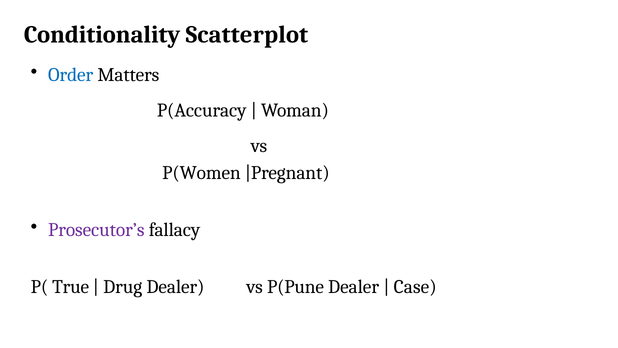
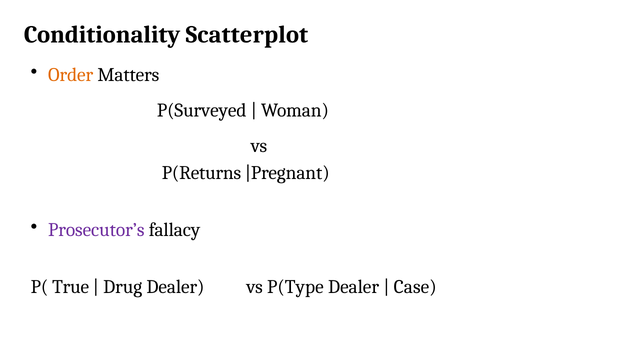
Order colour: blue -> orange
P(Accuracy: P(Accuracy -> P(Surveyed
P(Women: P(Women -> P(Returns
P(Pune: P(Pune -> P(Type
